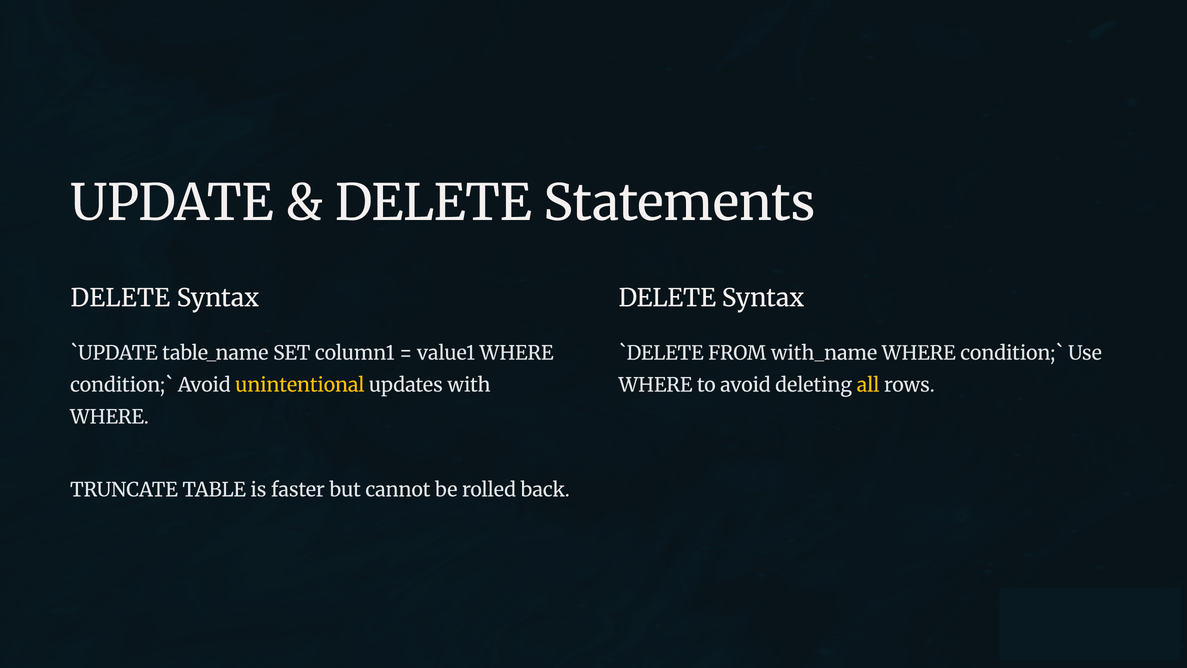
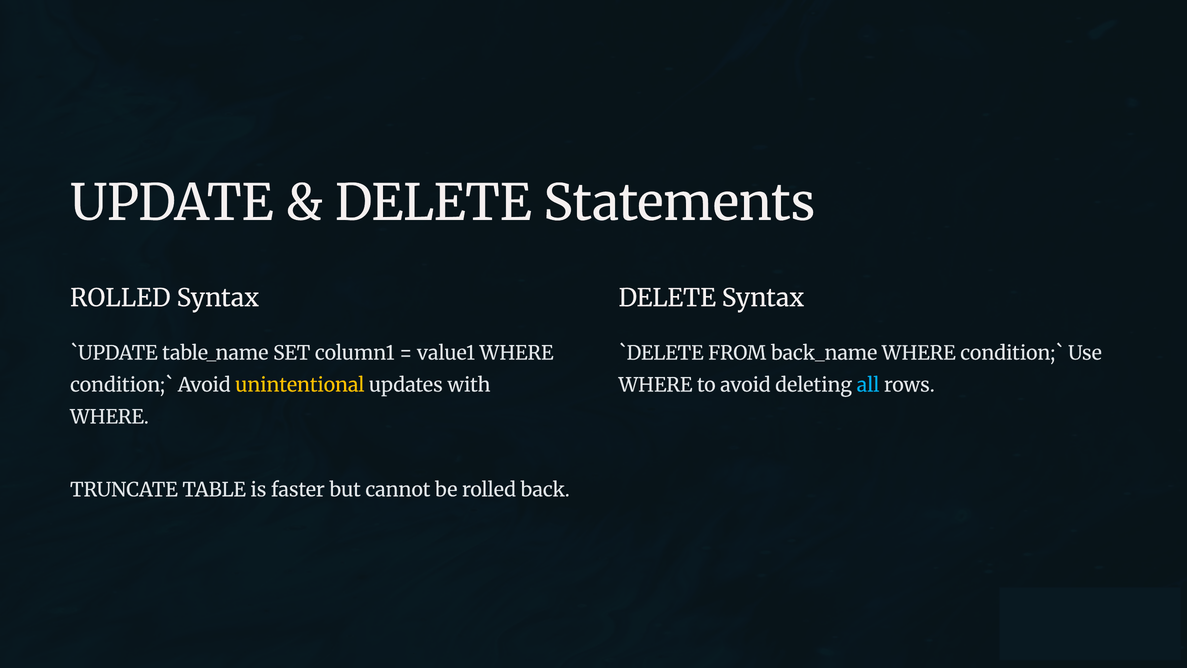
DELETE at (120, 298): DELETE -> ROLLED
with_name: with_name -> back_name
all colour: yellow -> light blue
